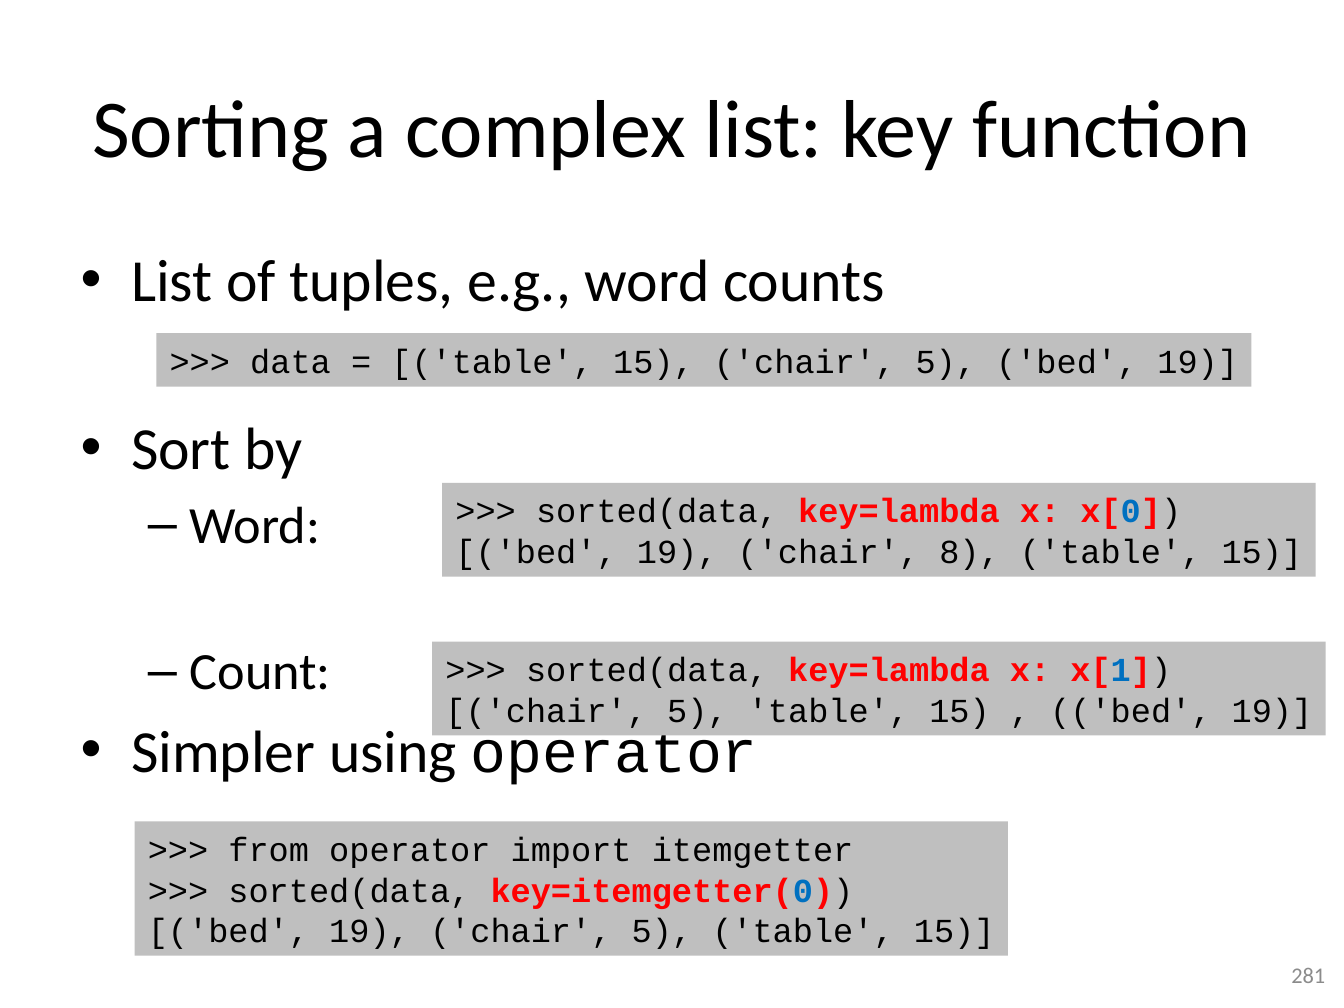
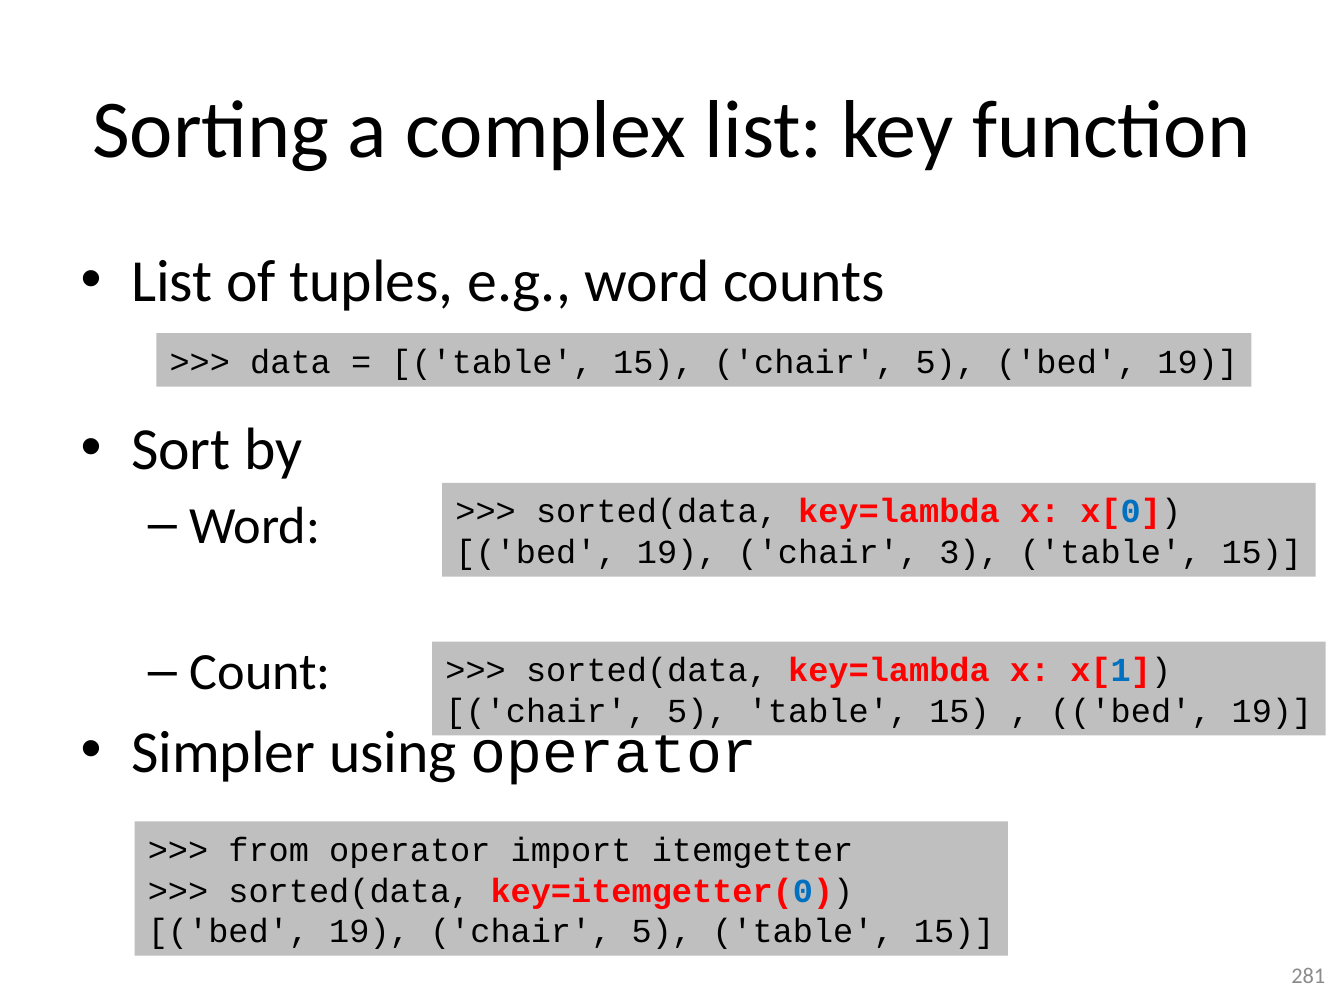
8: 8 -> 3
